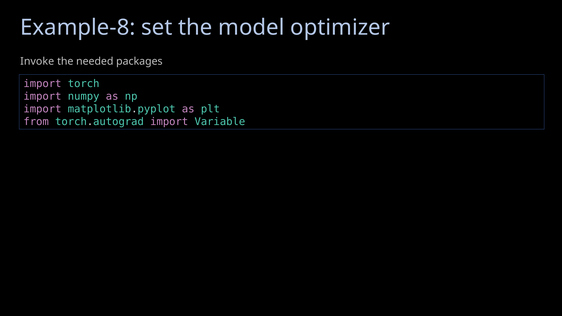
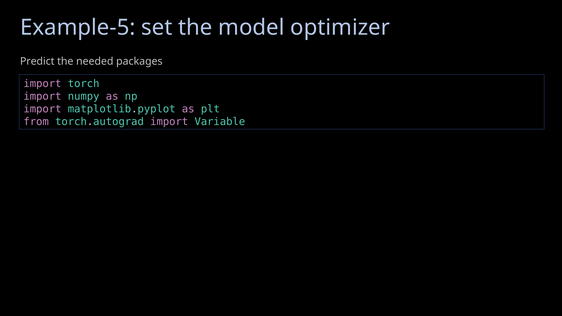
Example-8: Example-8 -> Example-5
Invoke: Invoke -> Predict
